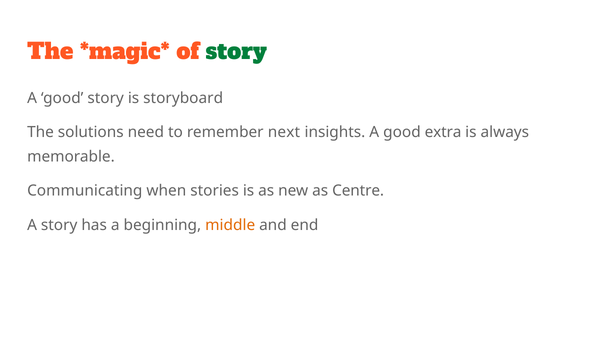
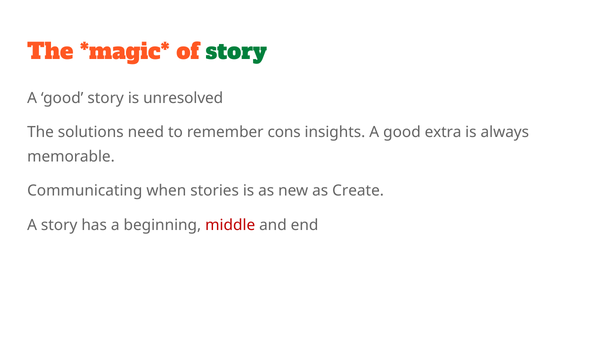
storyboard: storyboard -> unresolved
next: next -> cons
Centre: Centre -> Create
middle colour: orange -> red
